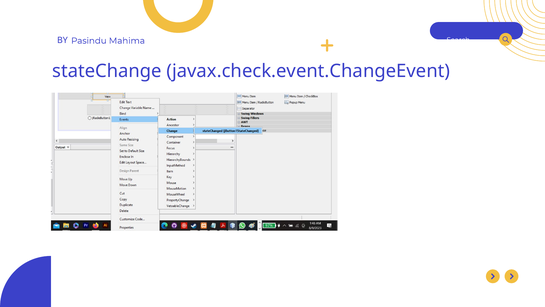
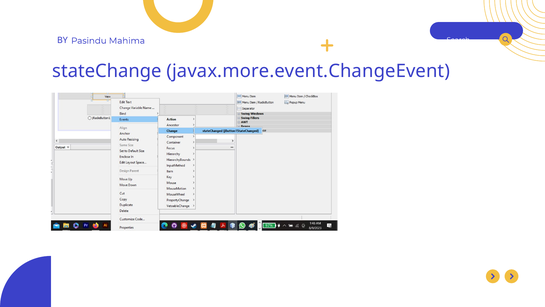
javax.check.event.ChangeEvent: javax.check.event.ChangeEvent -> javax.more.event.ChangeEvent
